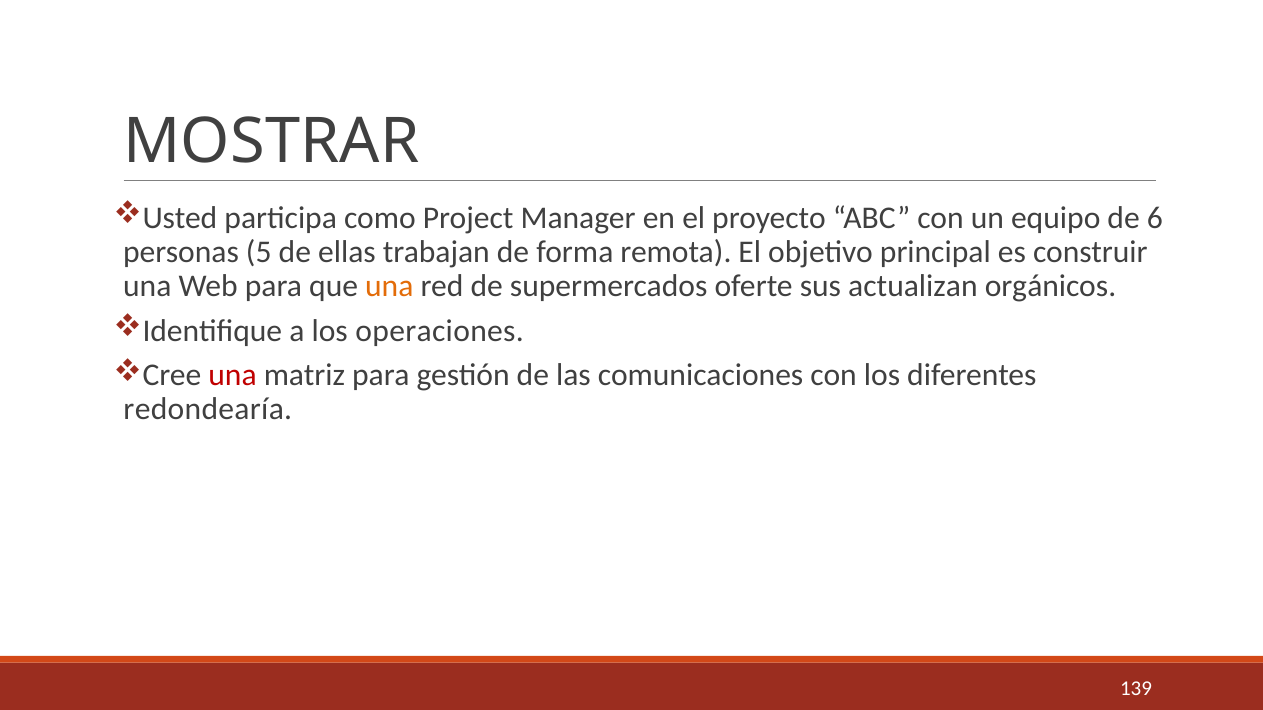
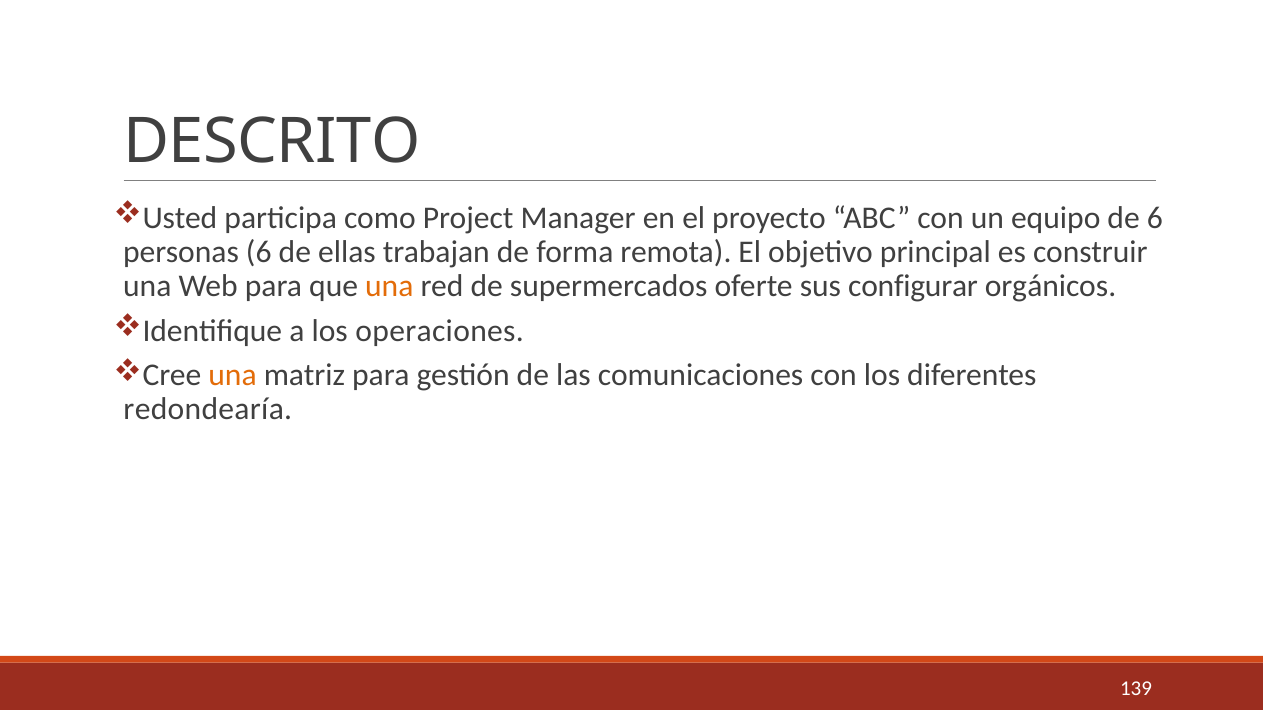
MOSTRAR: MOSTRAR -> DESCRITO
personas 5: 5 -> 6
actualizan: actualizan -> configurar
una at (233, 376) colour: red -> orange
